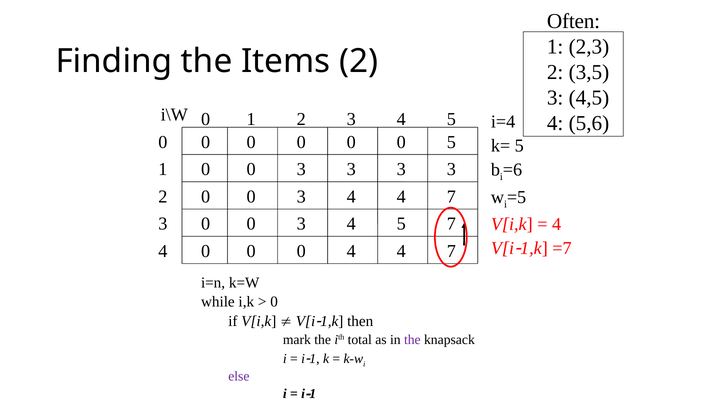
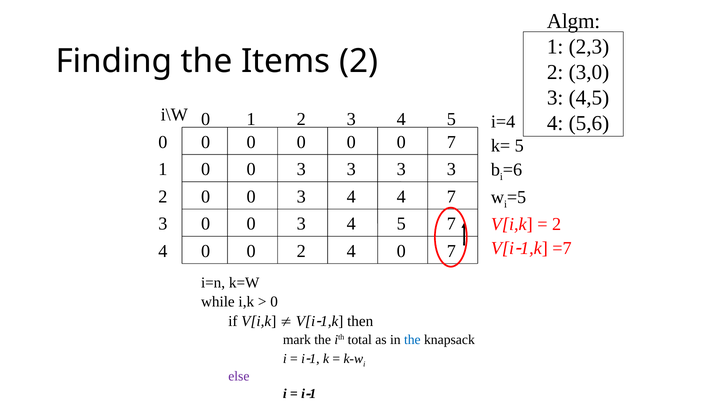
Often: Often -> Algm
3,5: 3,5 -> 3,0
0 0 5: 5 -> 7
4 at (557, 224): 4 -> 2
0 at (301, 251): 0 -> 2
4 at (401, 251): 4 -> 0
the at (412, 340) colour: purple -> blue
